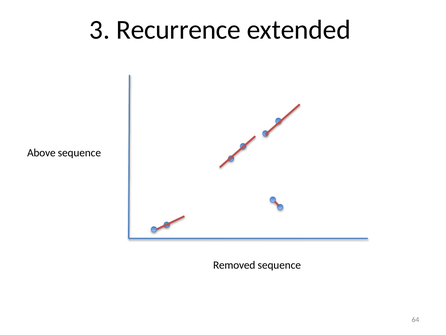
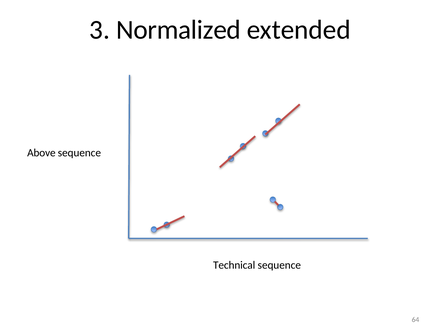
Recurrence: Recurrence -> Normalized
Removed: Removed -> Technical
